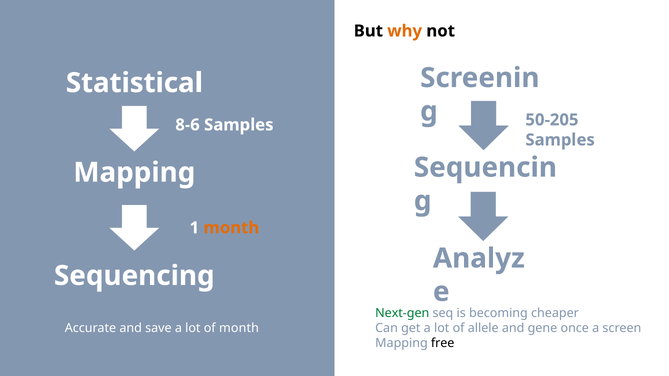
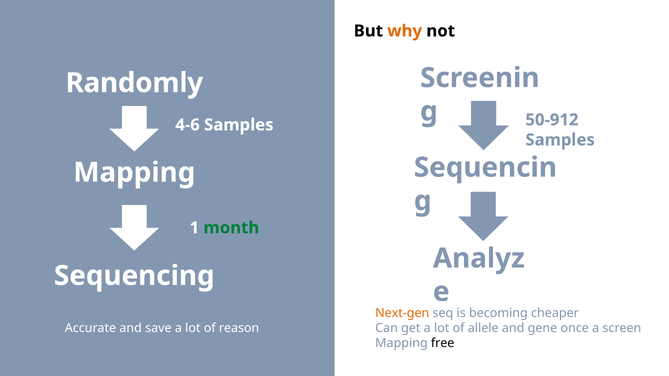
Statistical: Statistical -> Randomly
50-205: 50-205 -> 50-912
8-6: 8-6 -> 4-6
month at (231, 228) colour: orange -> green
Next-gen colour: green -> orange
of month: month -> reason
